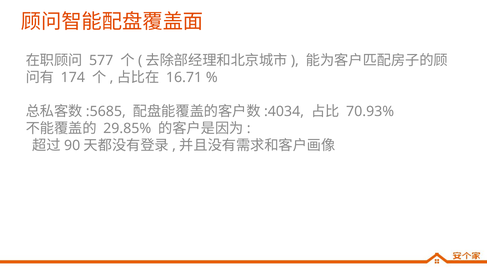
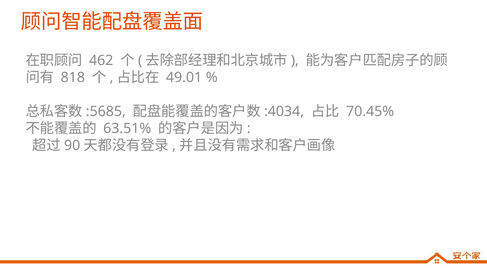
577: 577 -> 462
174: 174 -> 818
16.71: 16.71 -> 49.01
70.93%: 70.93% -> 70.45%
29.85%: 29.85% -> 63.51%
